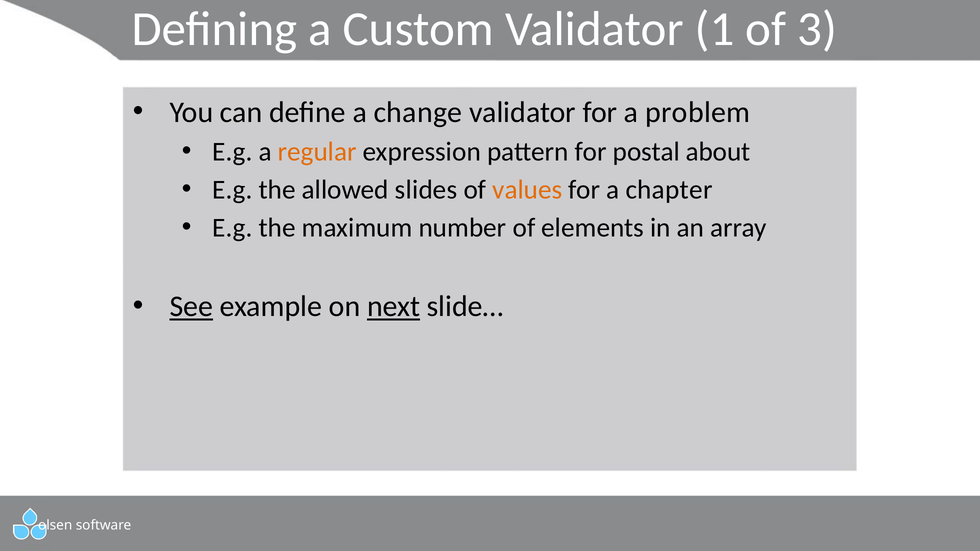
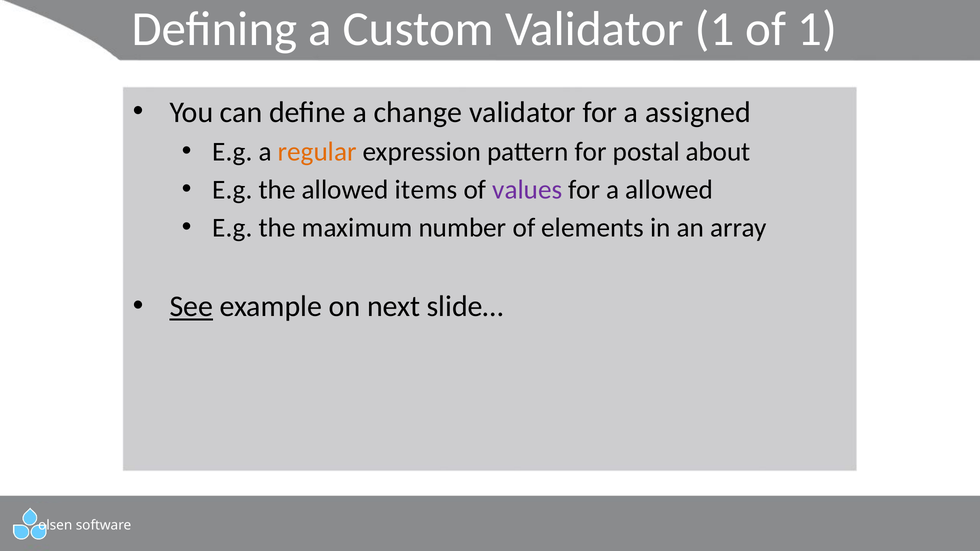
of 3: 3 -> 1
problem: problem -> assigned
slides: slides -> items
values colour: orange -> purple
a chapter: chapter -> allowed
next underline: present -> none
